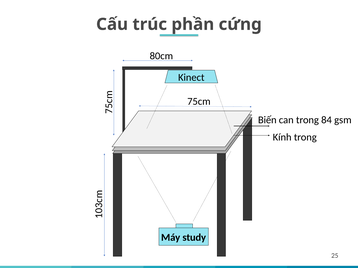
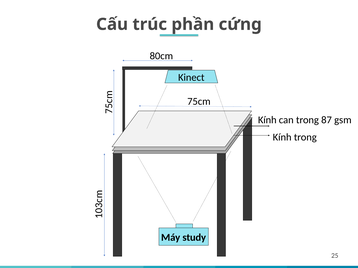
Biến at (267, 120): Biến -> Kính
84: 84 -> 87
